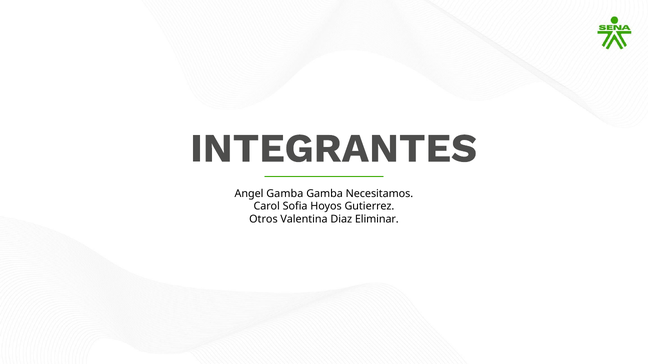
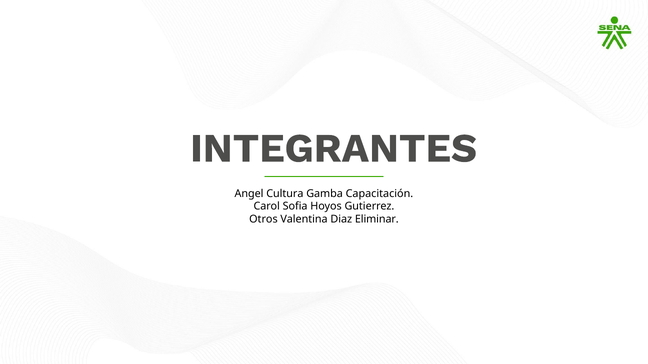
Angel Gamba: Gamba -> Cultura
Necesitamos: Necesitamos -> Capacitación
